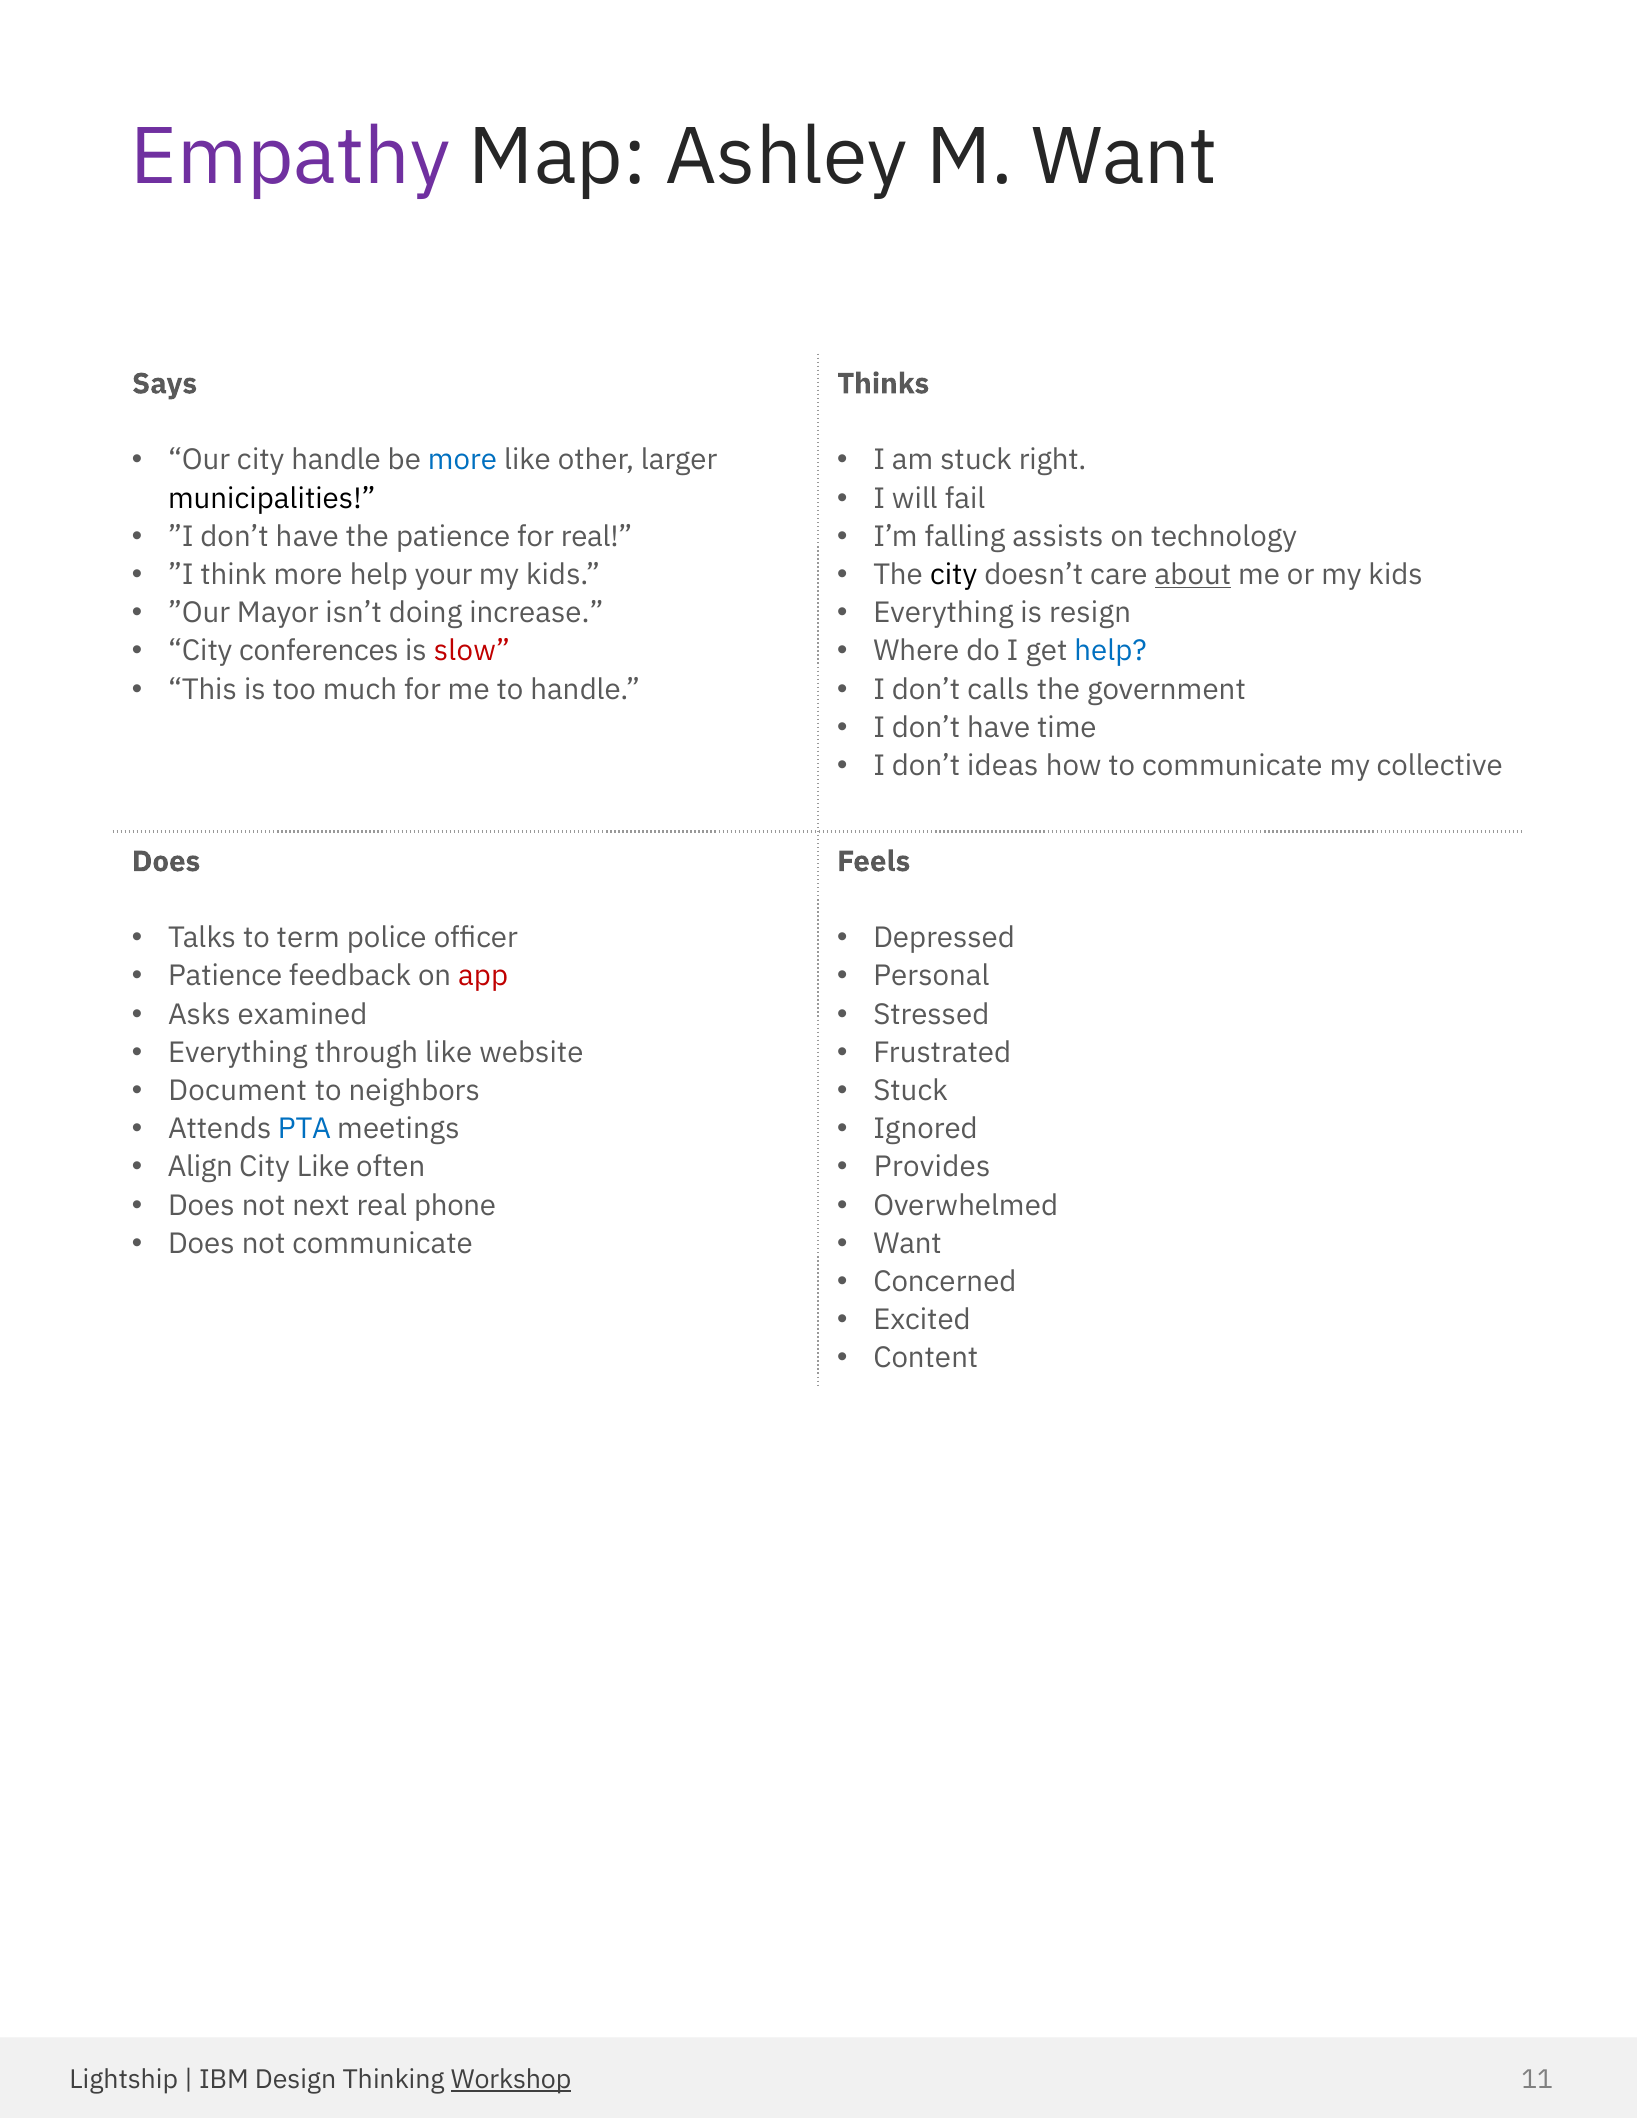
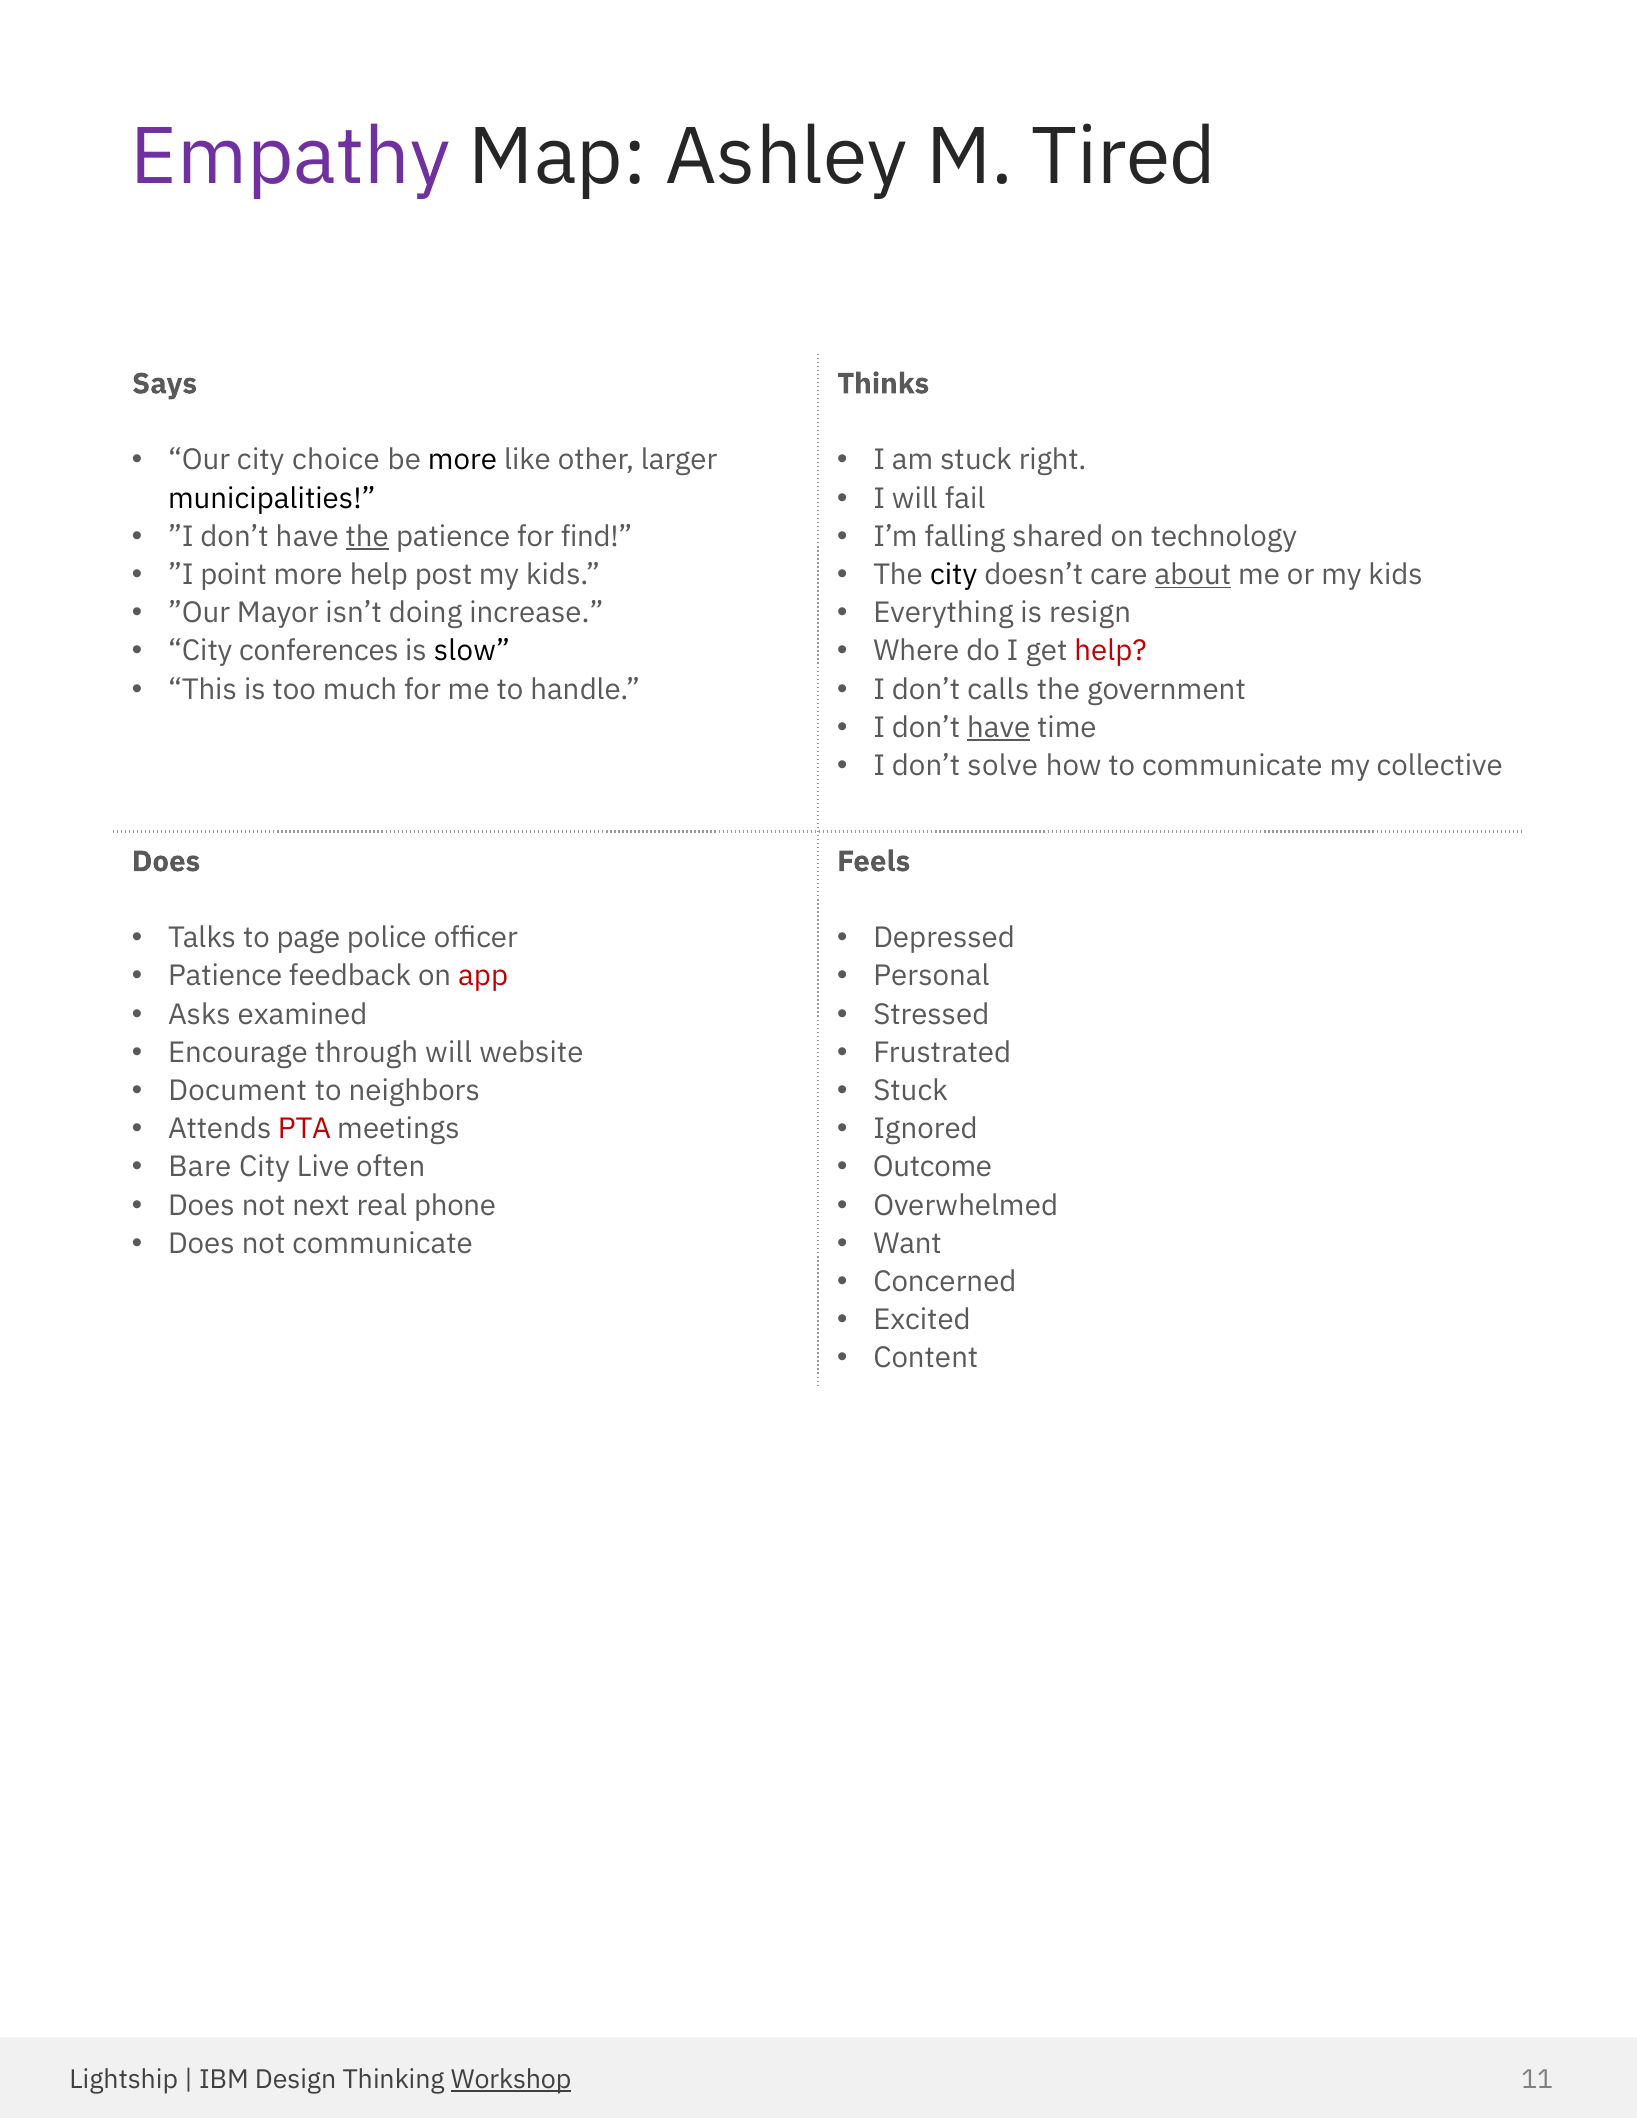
M Want: Want -> Tired
city handle: handle -> choice
more at (463, 460) colour: blue -> black
the at (367, 537) underline: none -> present
for real: real -> find
assists: assists -> shared
think: think -> point
your: your -> post
slow colour: red -> black
help at (1110, 651) colour: blue -> red
have at (999, 728) underline: none -> present
ideas: ideas -> solve
term: term -> page
Everything at (238, 1053): Everything -> Encourage
through like: like -> will
PTA colour: blue -> red
Align: Align -> Bare
City Like: Like -> Live
Provides: Provides -> Outcome
